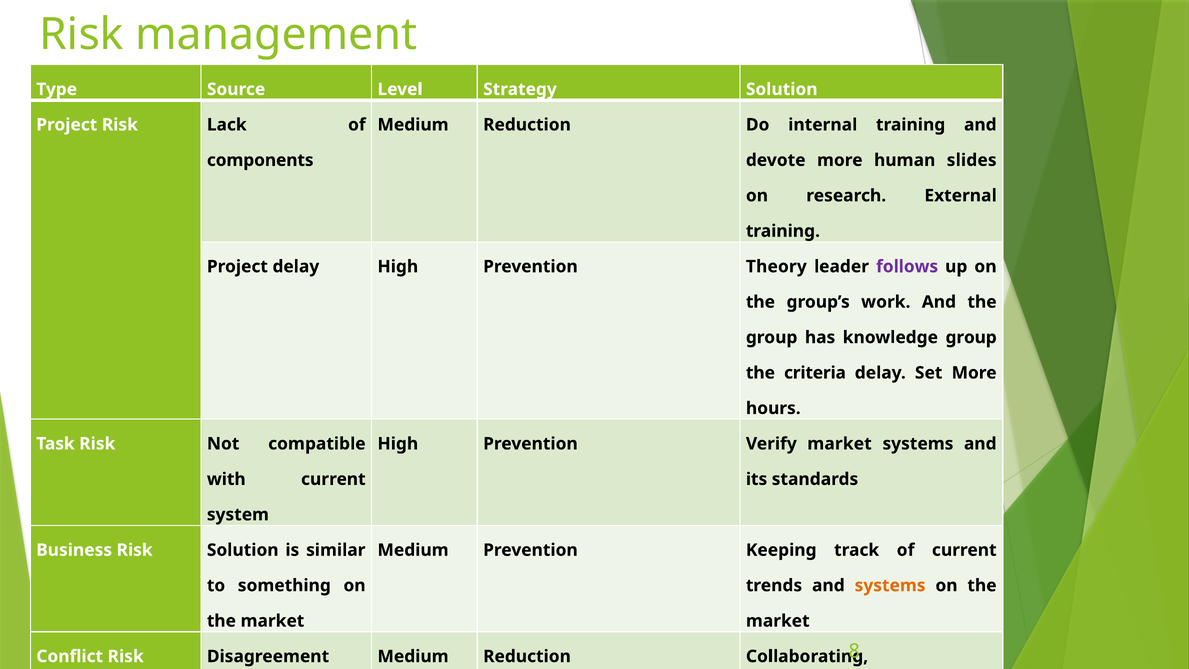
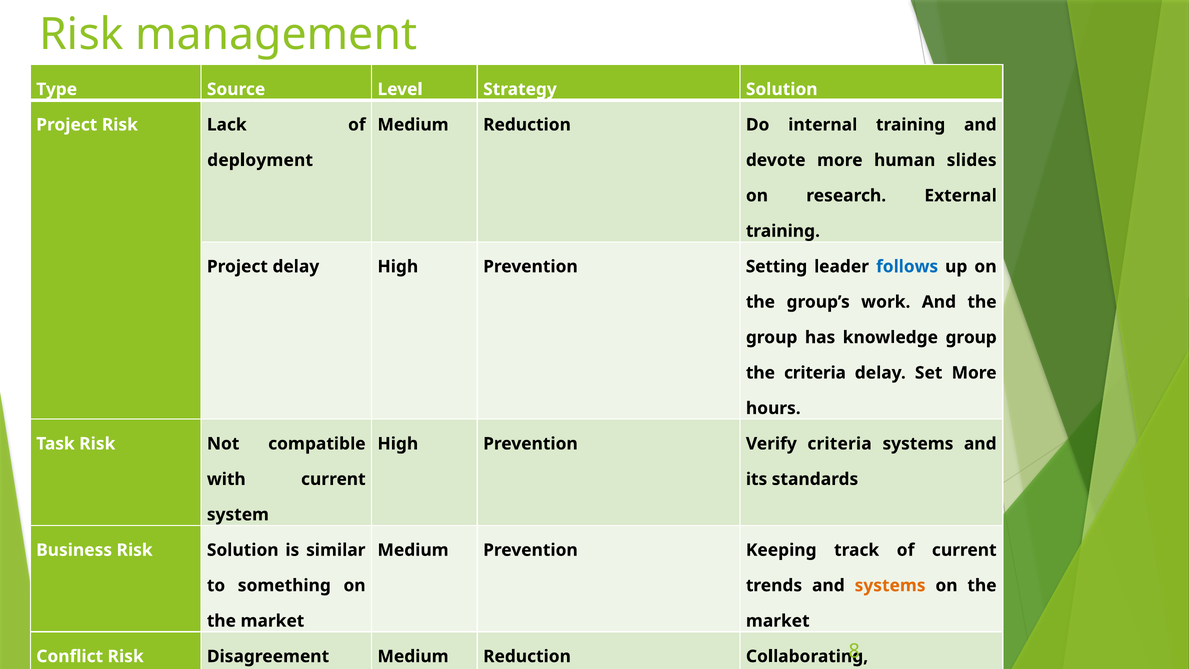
components: components -> deployment
Theory: Theory -> Setting
follows colour: purple -> blue
Verify market: market -> criteria
